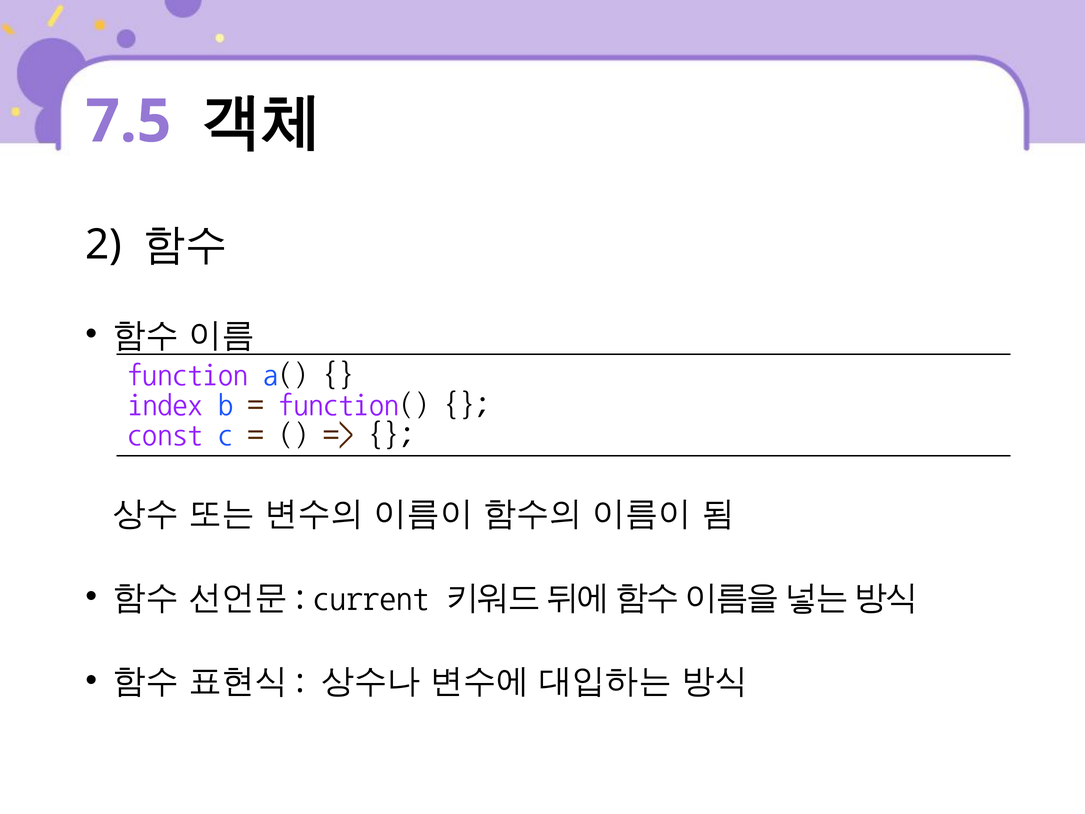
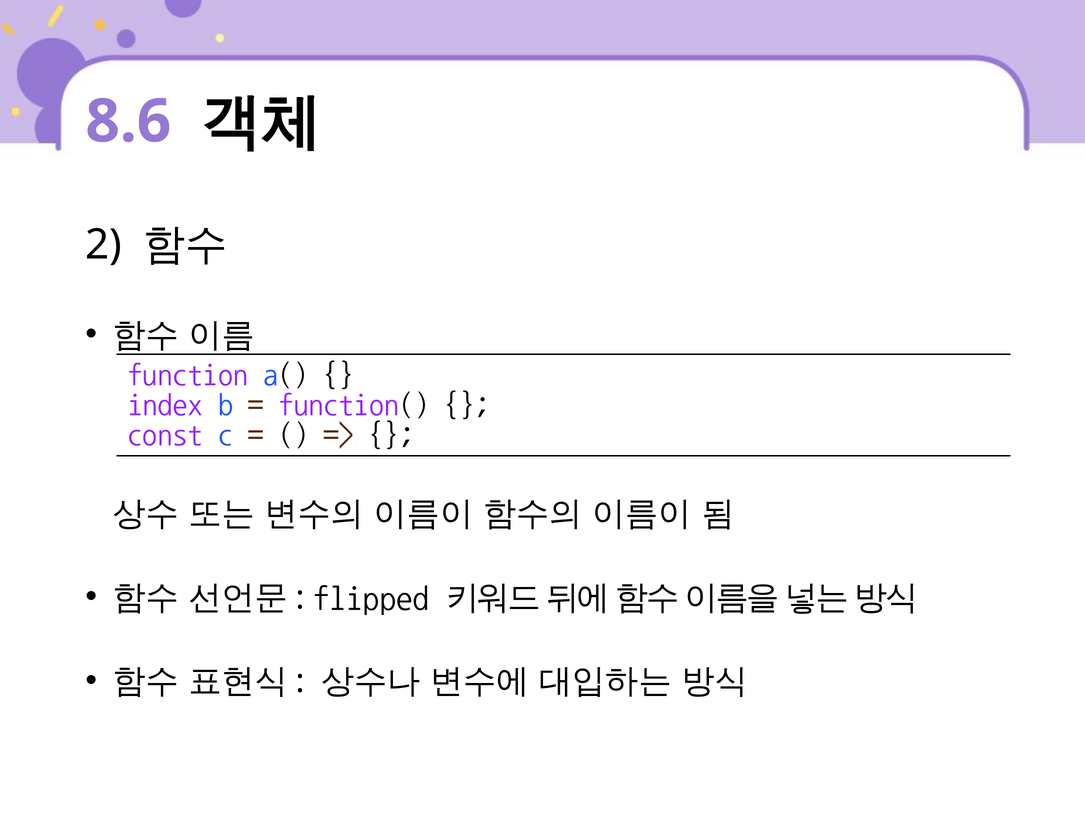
7.5: 7.5 -> 8.6
current: current -> flipped
